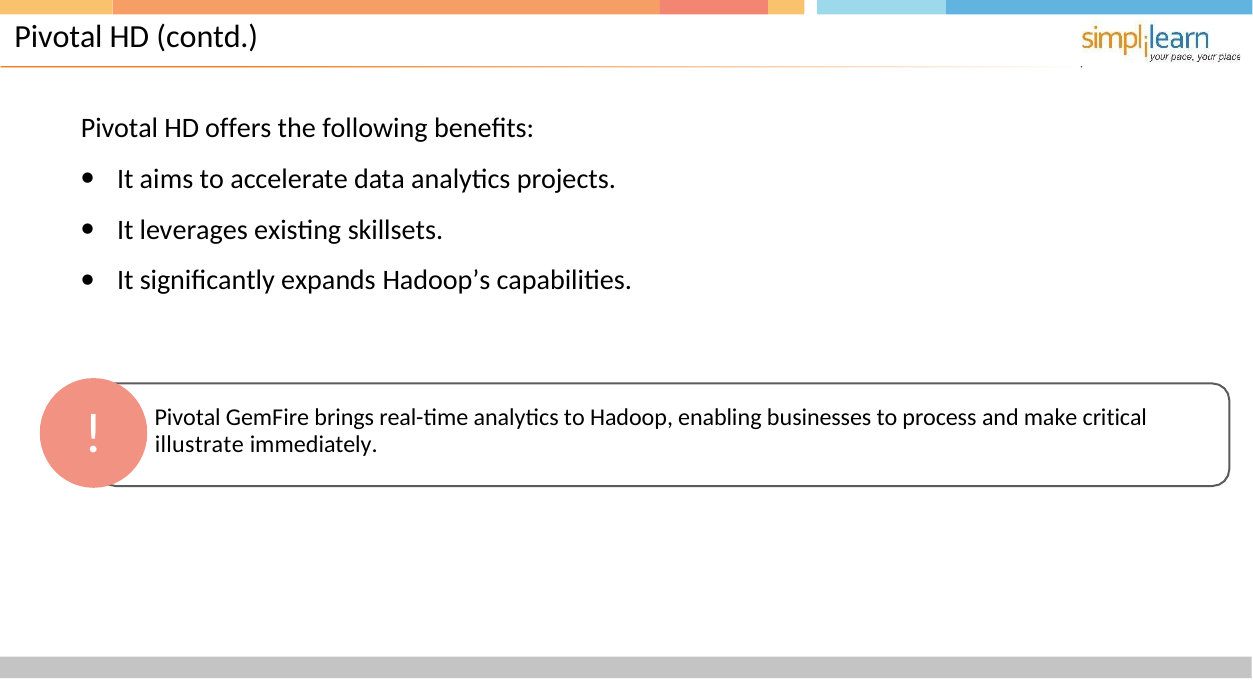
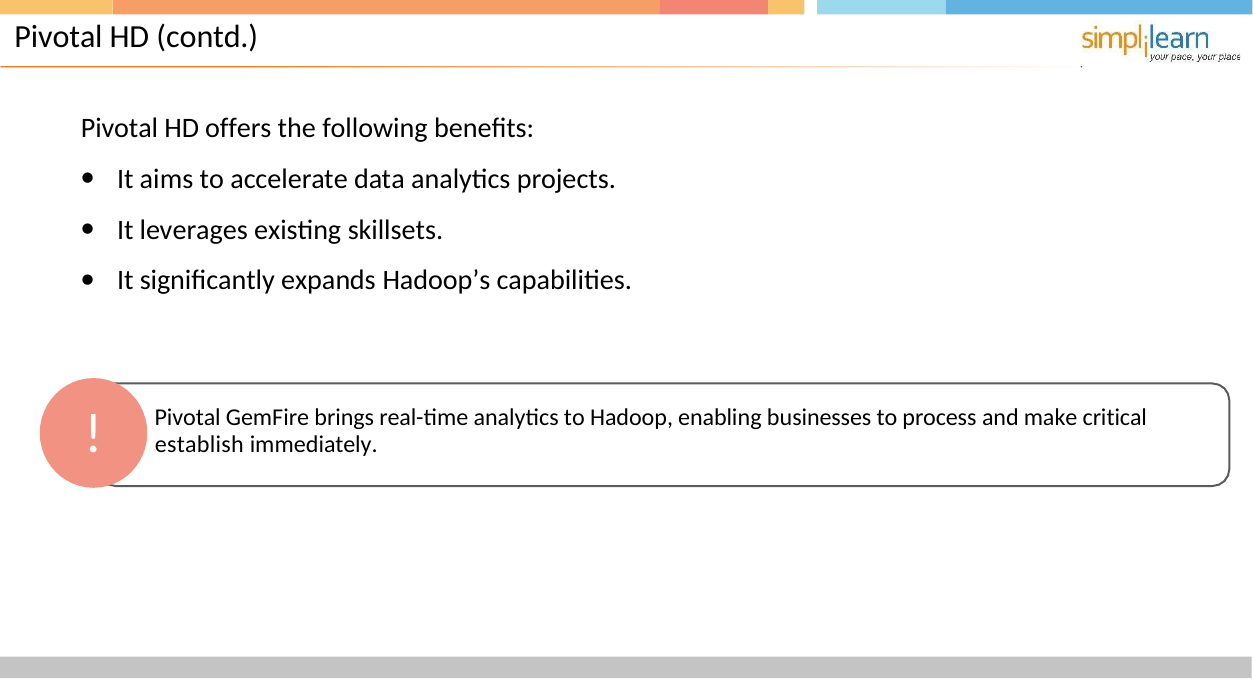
illustrate: illustrate -> establish
